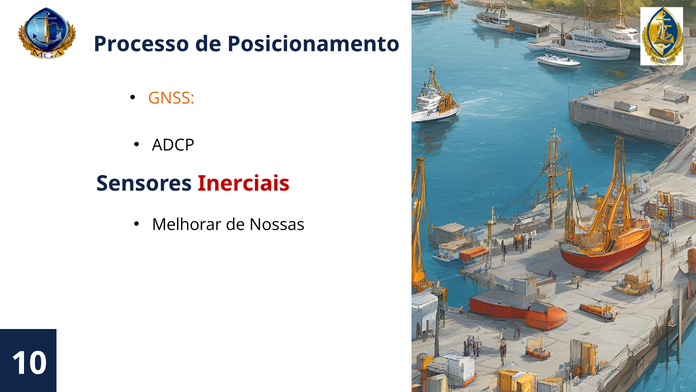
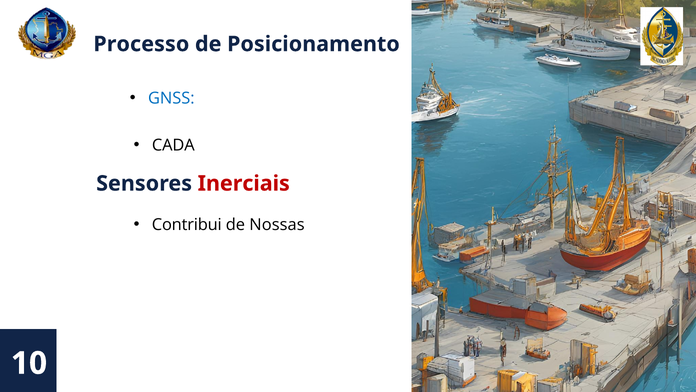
GNSS colour: orange -> blue
ADCP: ADCP -> CADA
Melhorar: Melhorar -> Contribui
